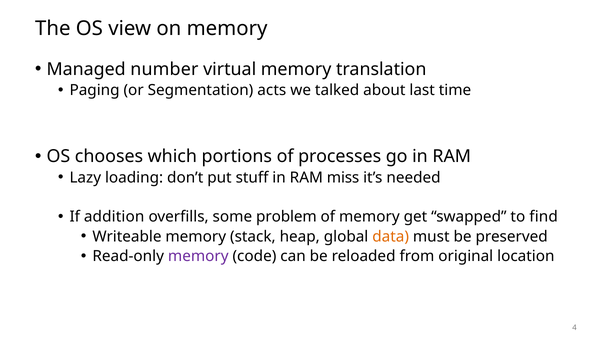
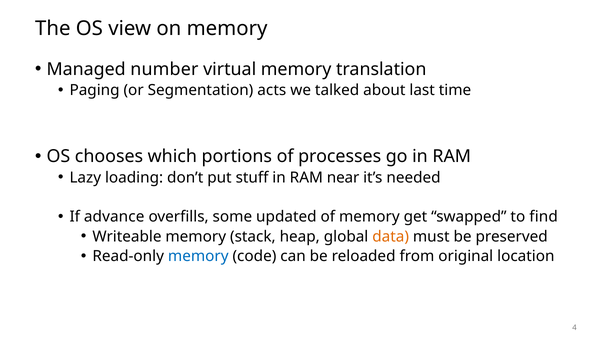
miss: miss -> near
addition: addition -> advance
problem: problem -> updated
memory at (198, 256) colour: purple -> blue
